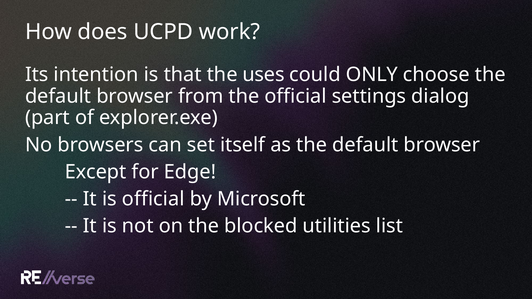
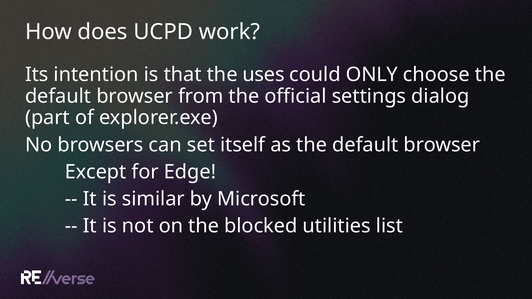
is official: official -> similar
